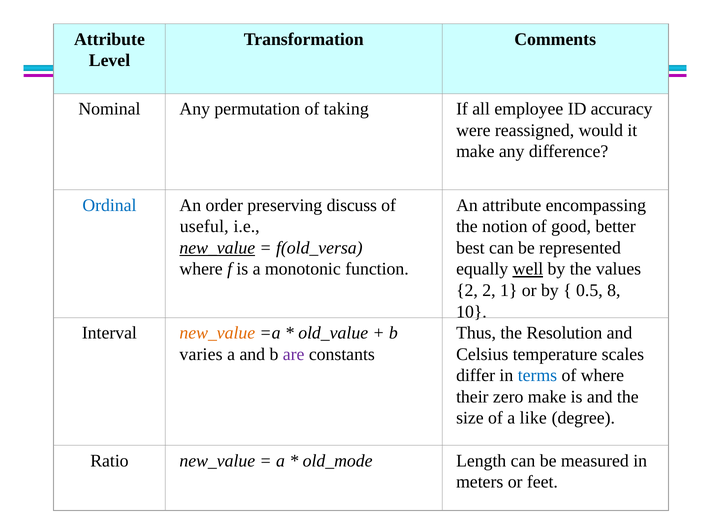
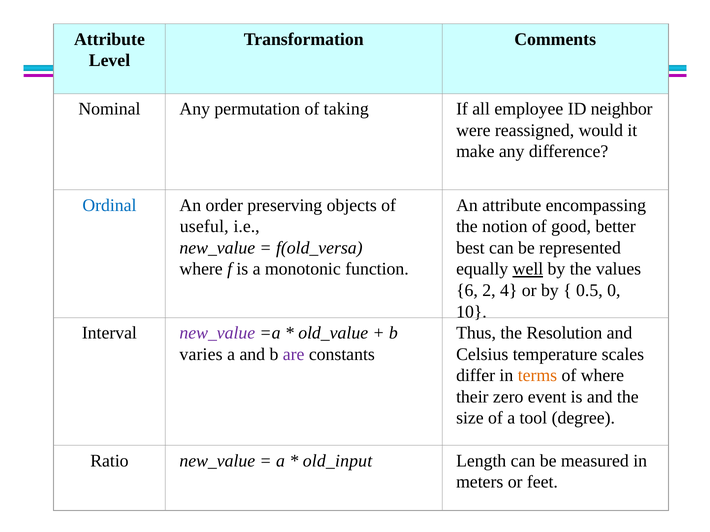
accuracy: accuracy -> neighbor
discuss: discuss -> objects
new_value at (217, 248) underline: present -> none
2 at (467, 291): 2 -> 6
1: 1 -> 4
8: 8 -> 0
new_value at (217, 333) colour: orange -> purple
terms colour: blue -> orange
zero make: make -> event
like: like -> tool
old_mode: old_mode -> old_input
